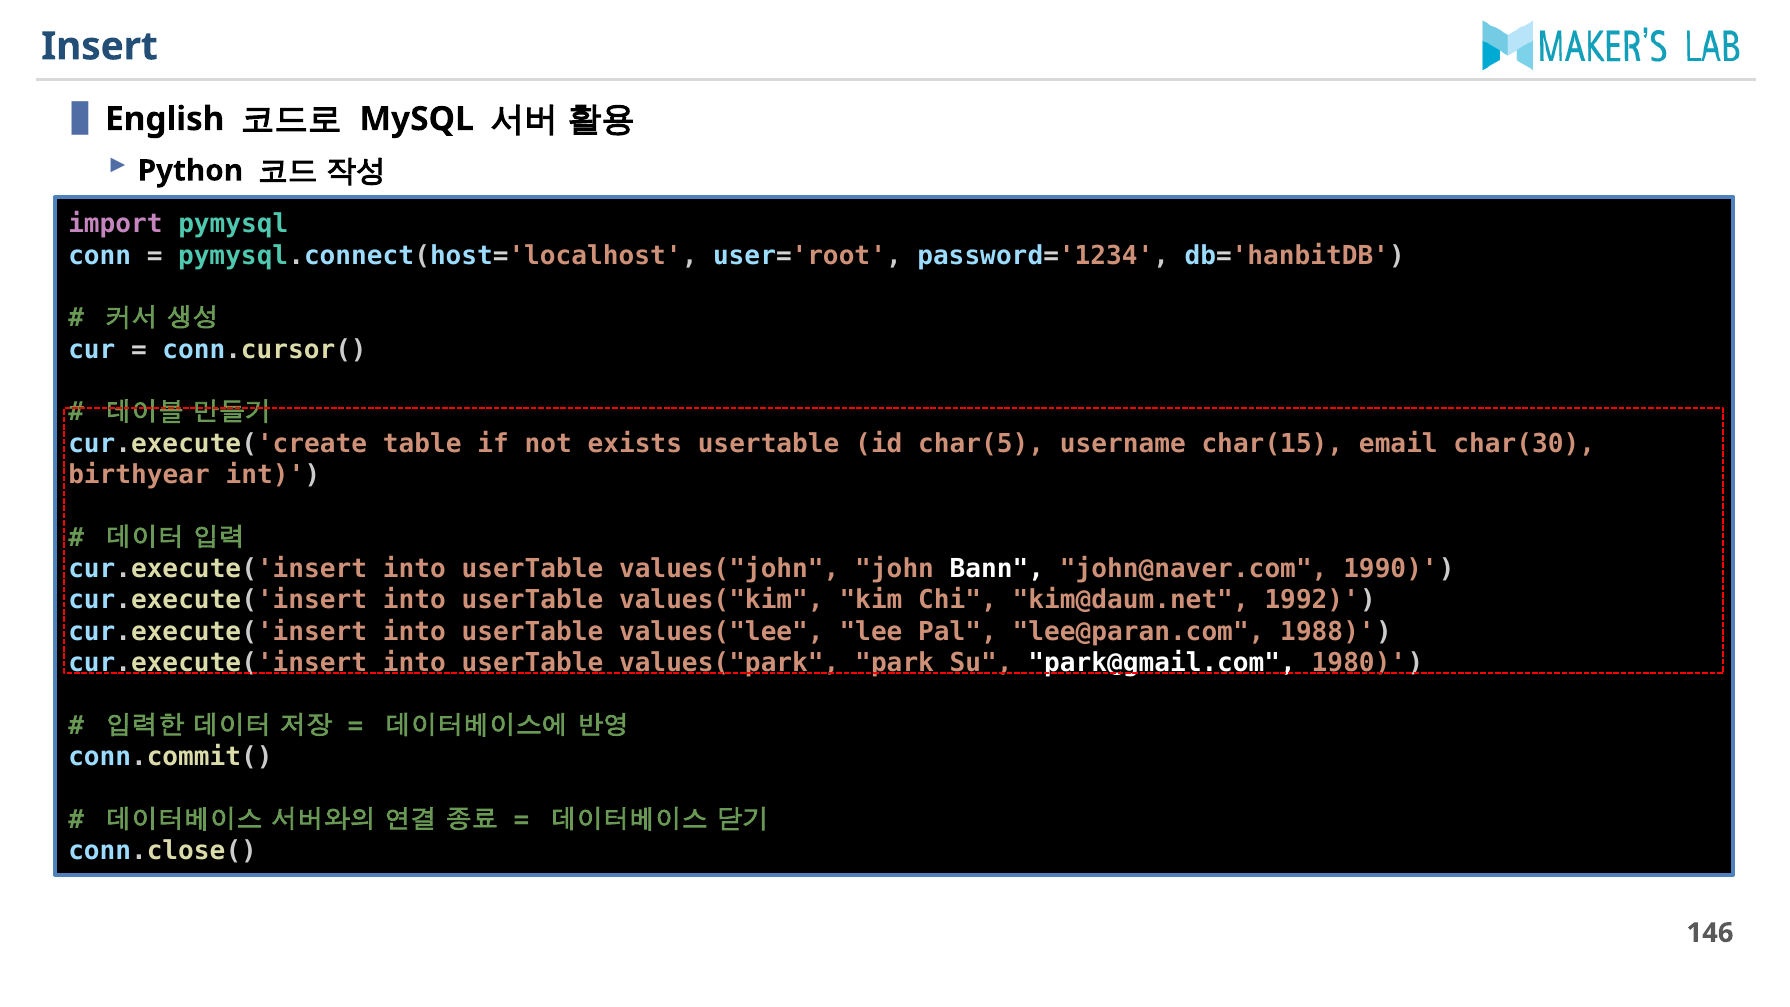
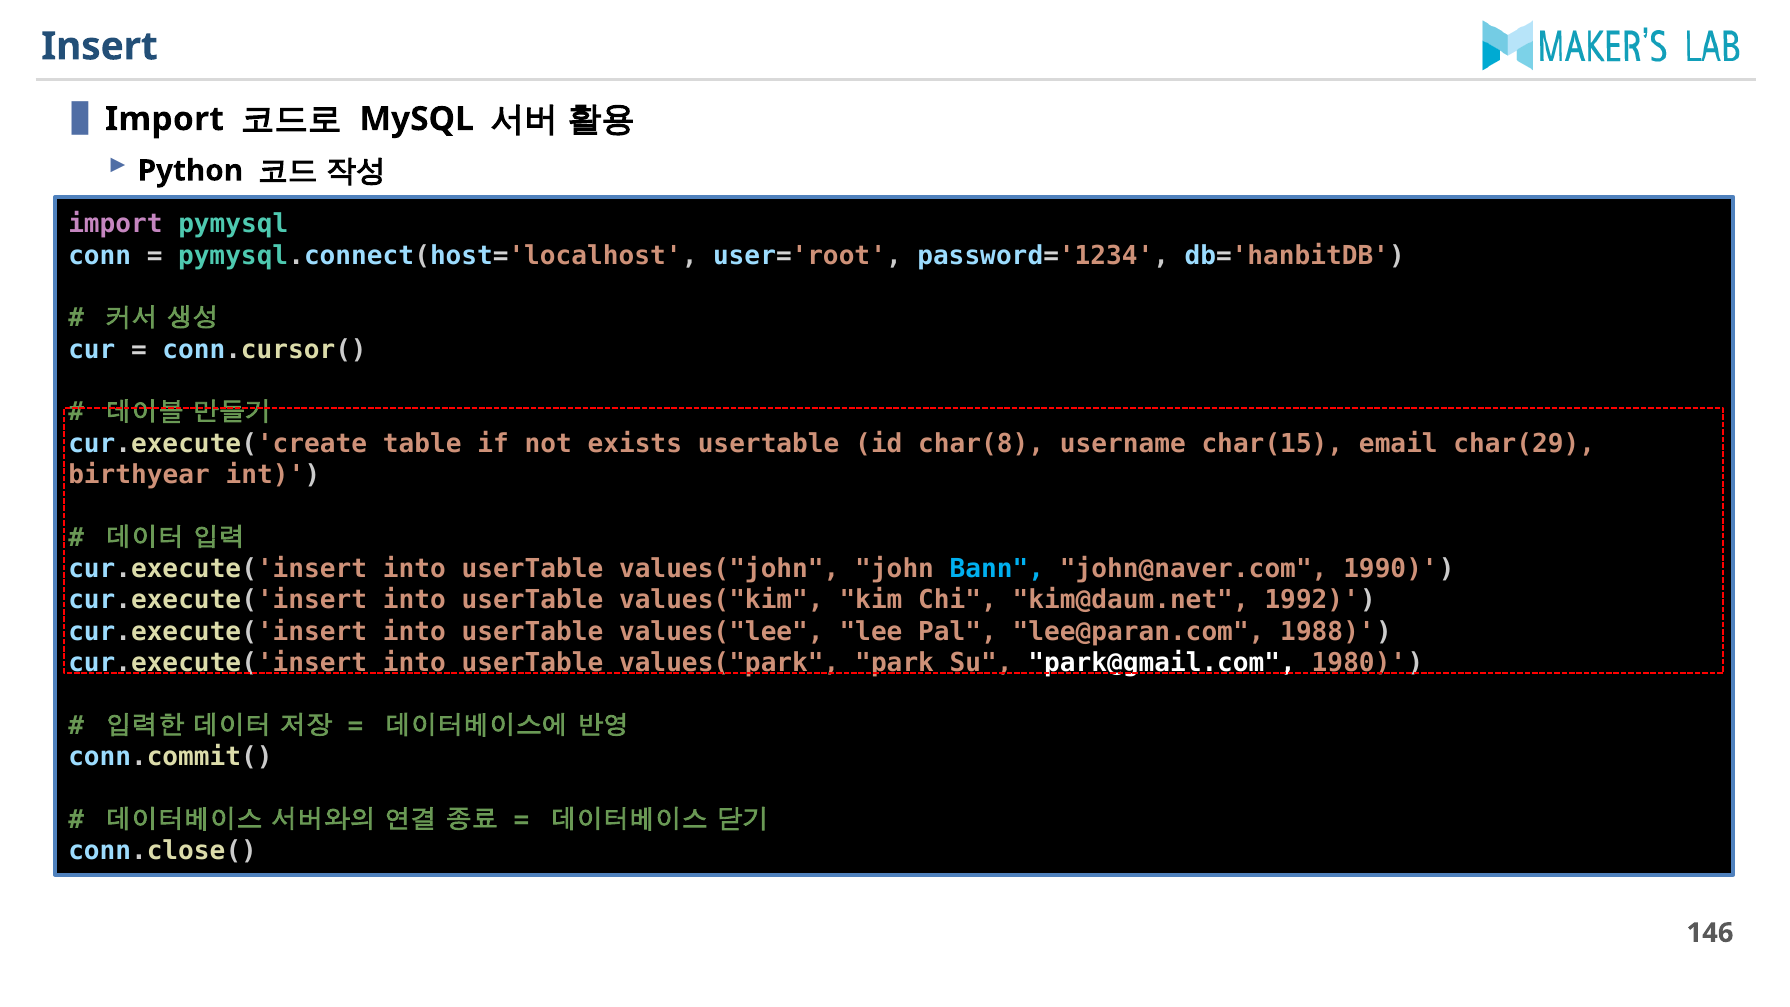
English at (165, 119): English -> Import
char(5: char(5 -> char(8
char(30: char(30 -> char(29
Bann colour: white -> light blue
